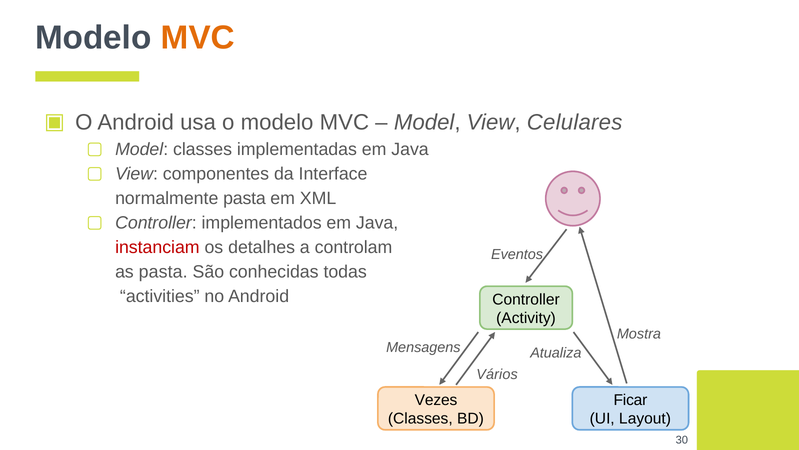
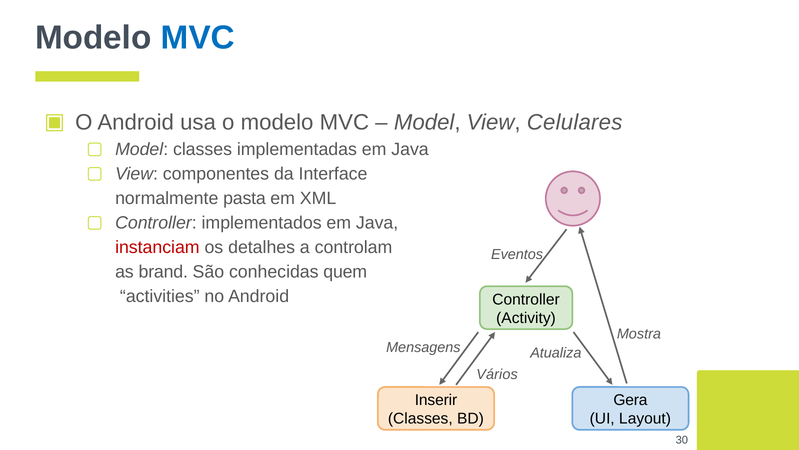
MVC at (198, 38) colour: orange -> blue
as pasta: pasta -> brand
todas: todas -> quem
Vezes: Vezes -> Inserir
Ficar: Ficar -> Gera
